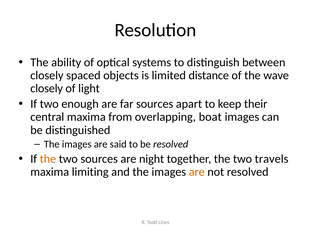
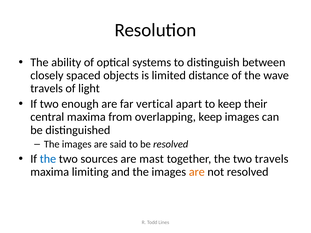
closely at (47, 89): closely -> travels
far sources: sources -> vertical
overlapping boat: boat -> keep
the at (48, 159) colour: orange -> blue
night: night -> mast
